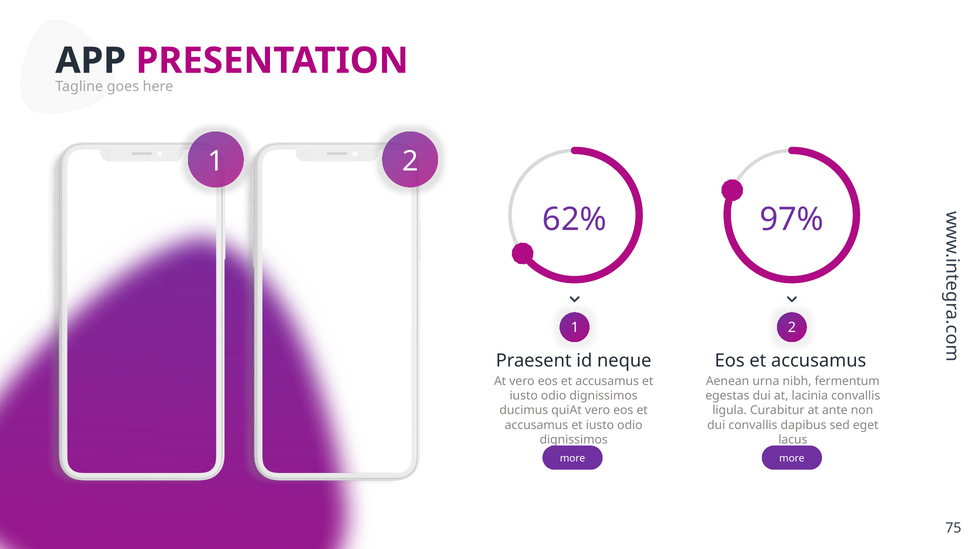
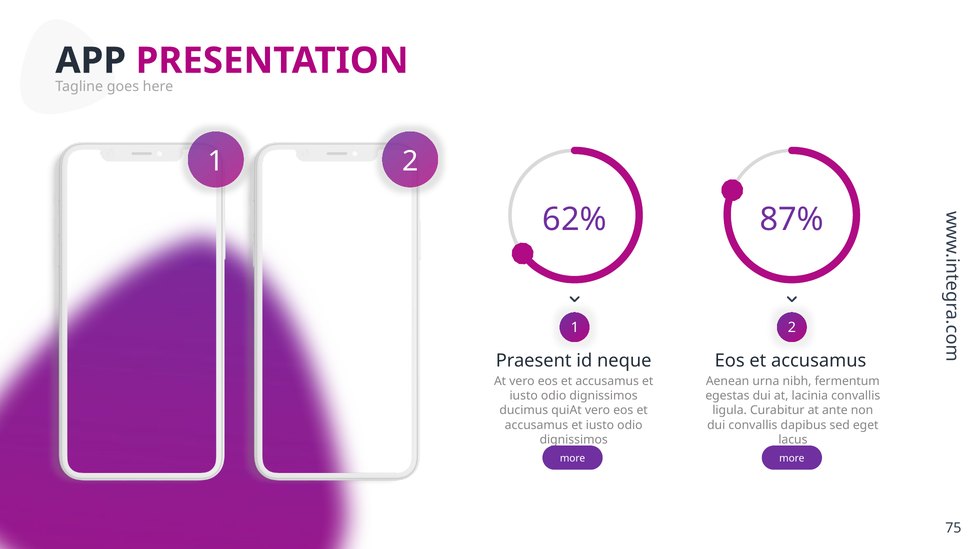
97%: 97% -> 87%
